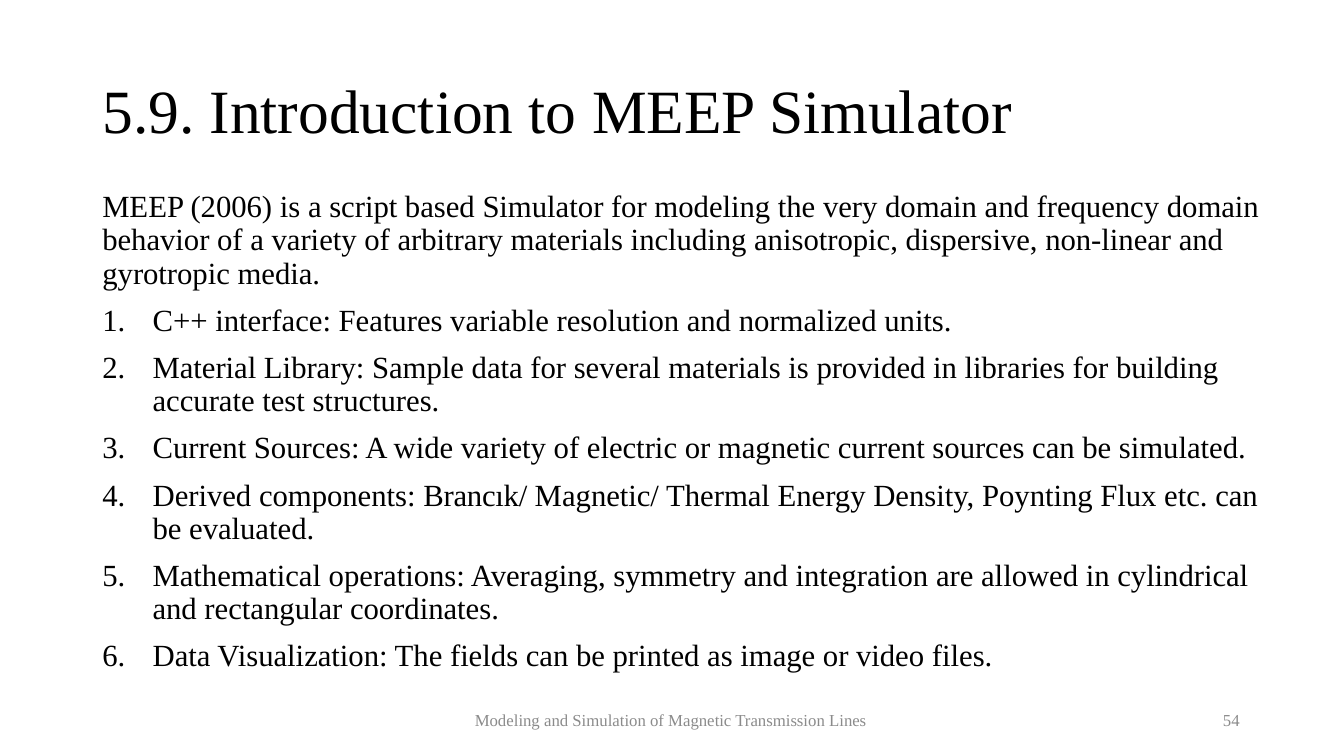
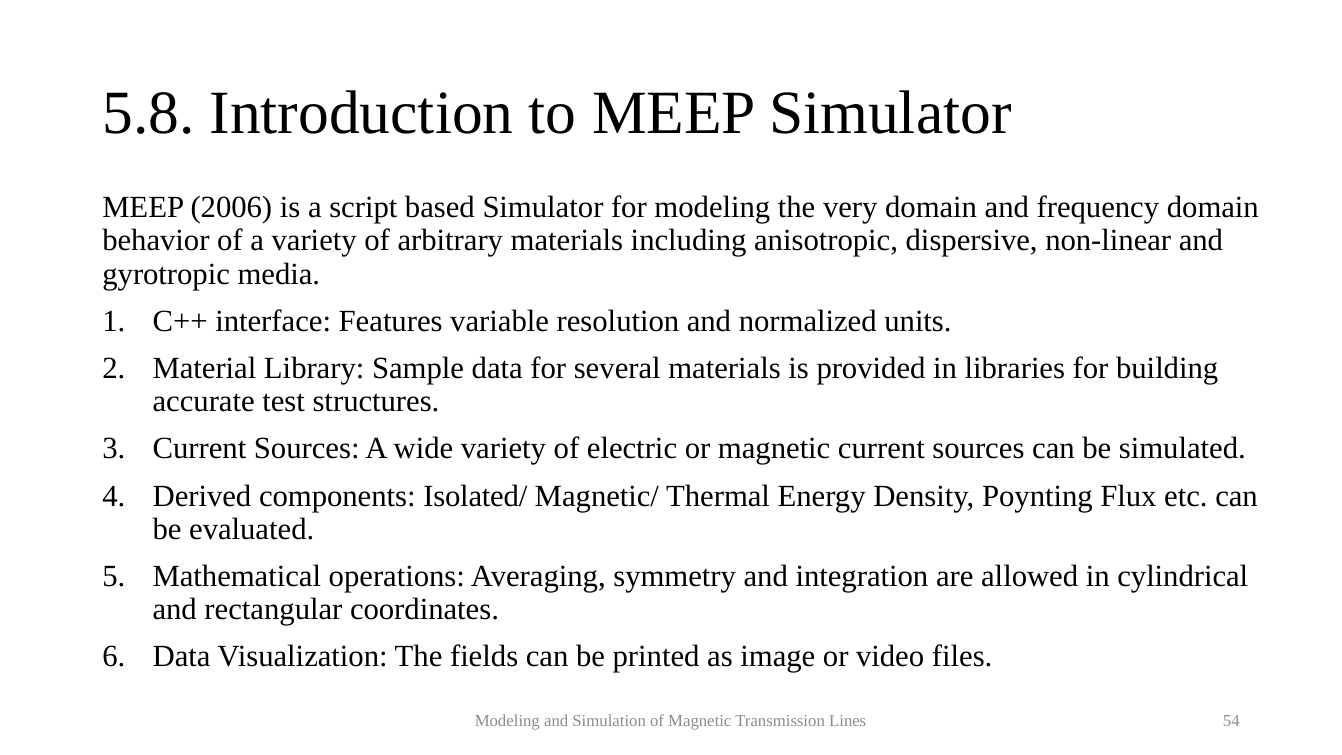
5.9: 5.9 -> 5.8
Brancık/: Brancık/ -> Isolated/
